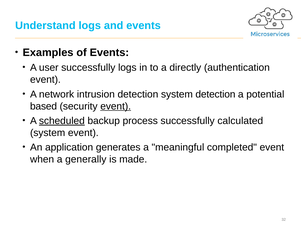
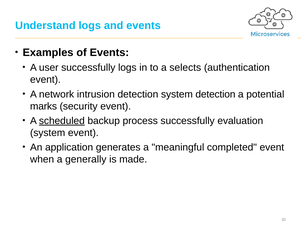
directly: directly -> selects
based: based -> marks
event at (116, 107) underline: present -> none
calculated: calculated -> evaluation
